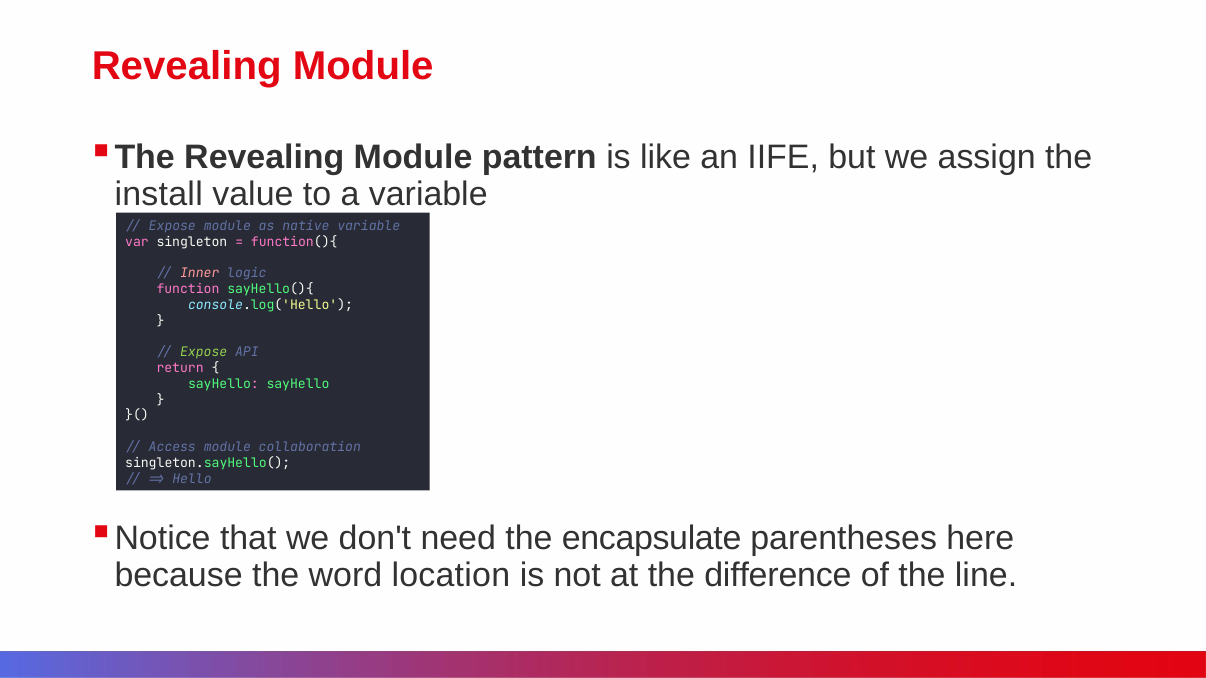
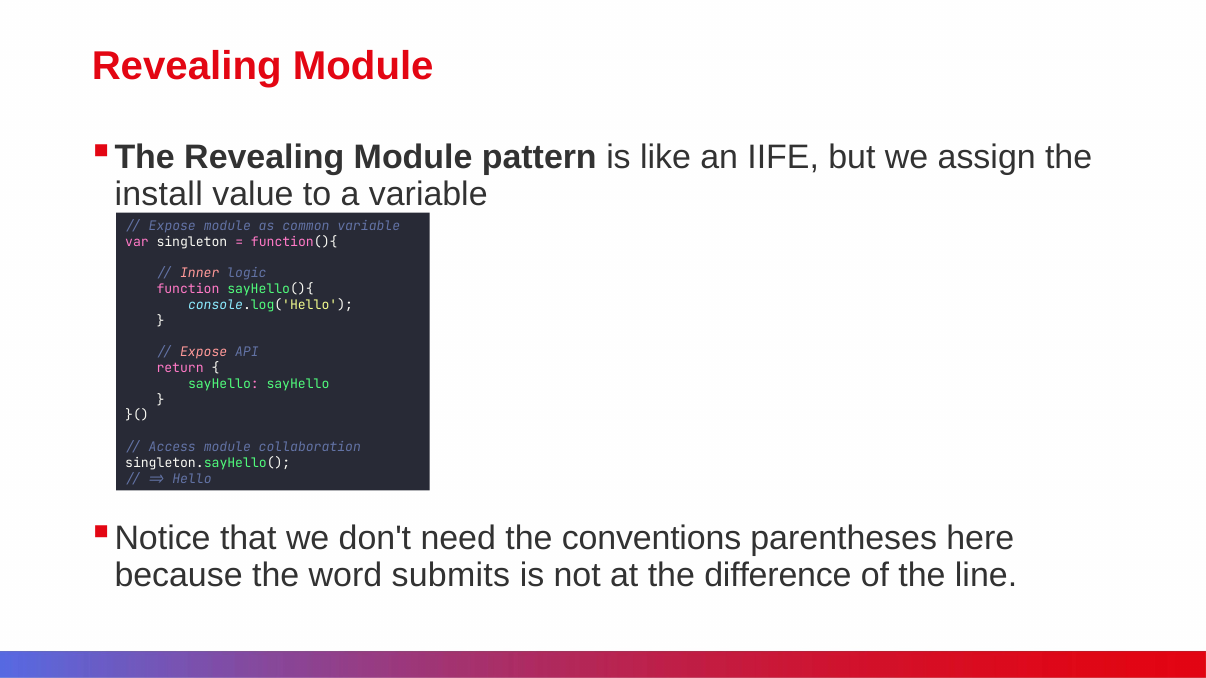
native: native -> common
Expose at (204, 353) colour: light green -> pink
encapsulate: encapsulate -> conventions
location: location -> submits
